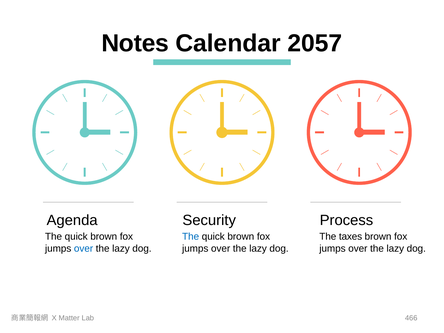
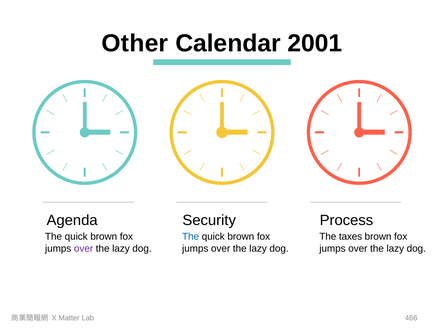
Notes: Notes -> Other
2057: 2057 -> 2001
over at (84, 248) colour: blue -> purple
